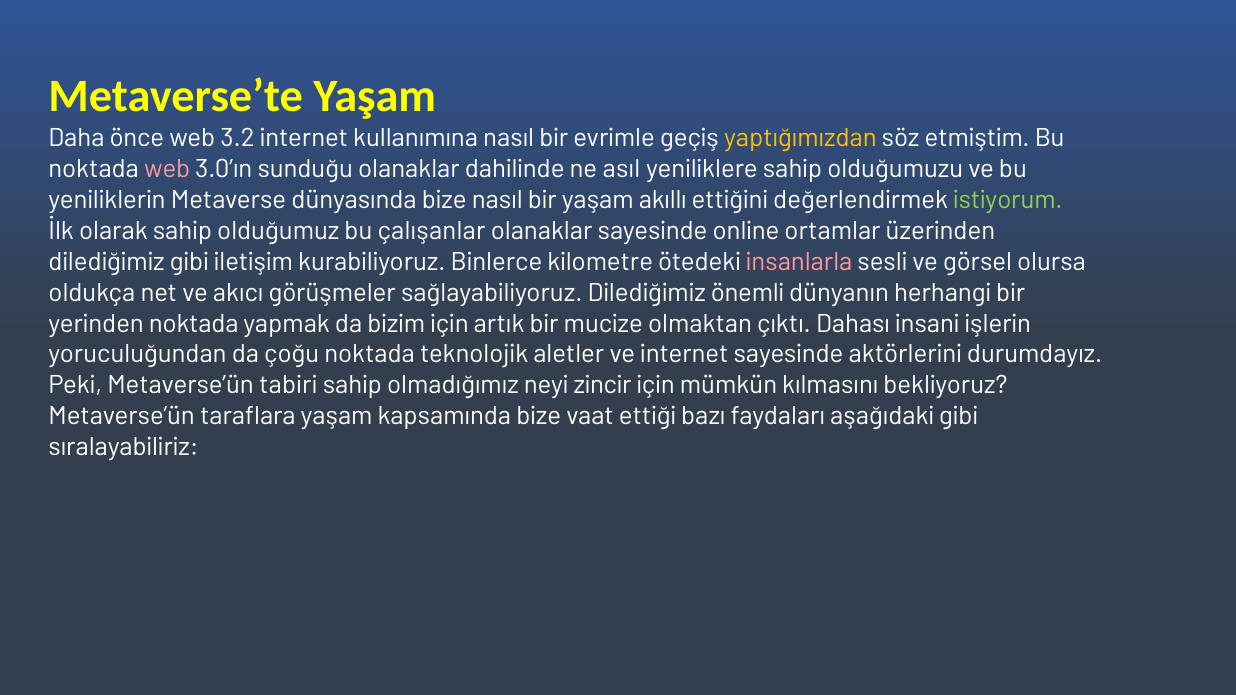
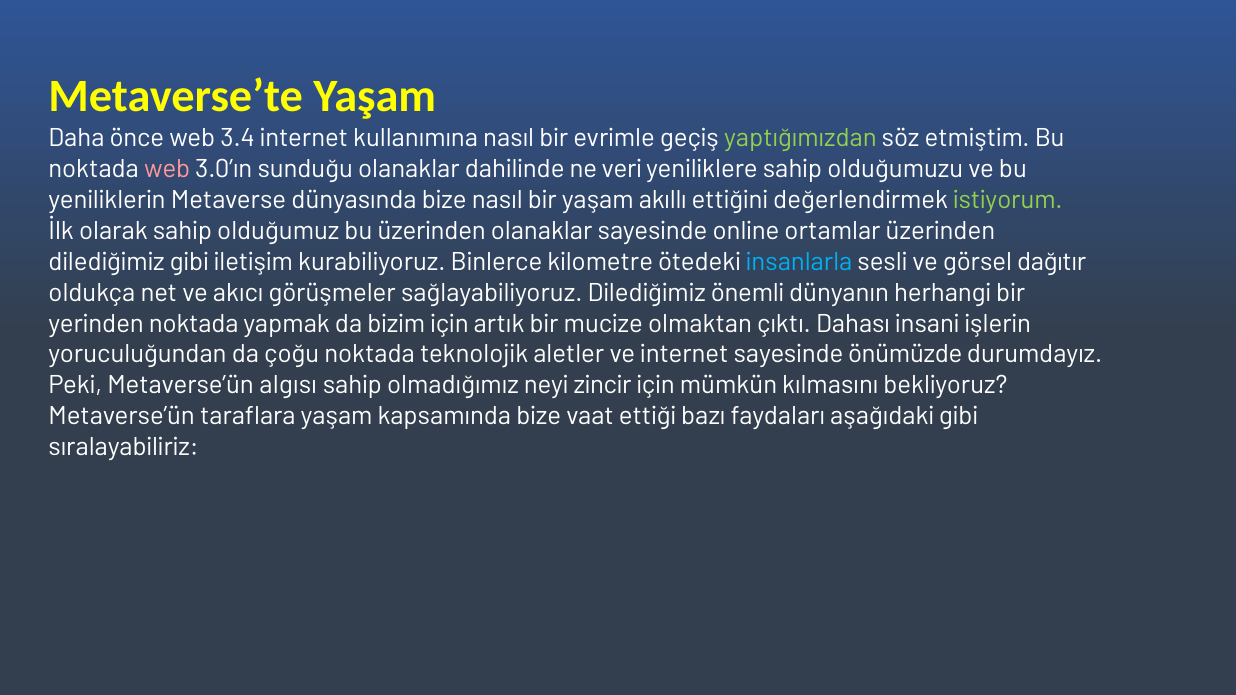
3.2: 3.2 -> 3.4
yaptığımızdan colour: yellow -> light green
asıl: asıl -> veri
bu çalışanlar: çalışanlar -> üzerinden
insanlarla colour: pink -> light blue
olursa: olursa -> dağıtır
aktörlerini: aktörlerini -> önümüzde
tabiri: tabiri -> algısı
